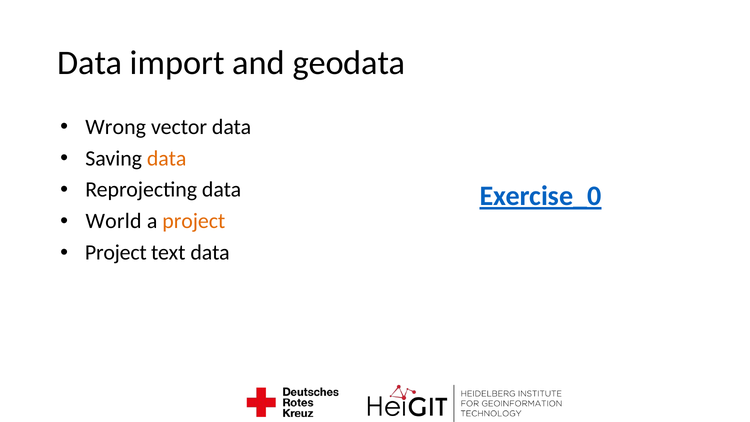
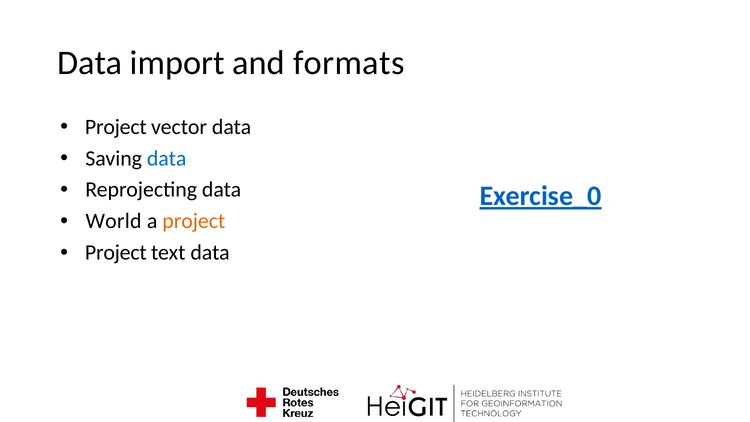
geodata: geodata -> formats
Wrong at (116, 127): Wrong -> Project
data at (167, 158) colour: orange -> blue
